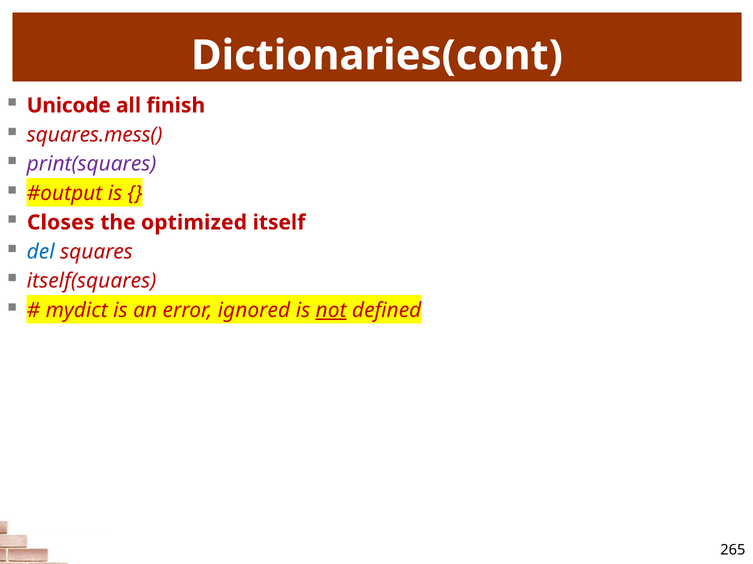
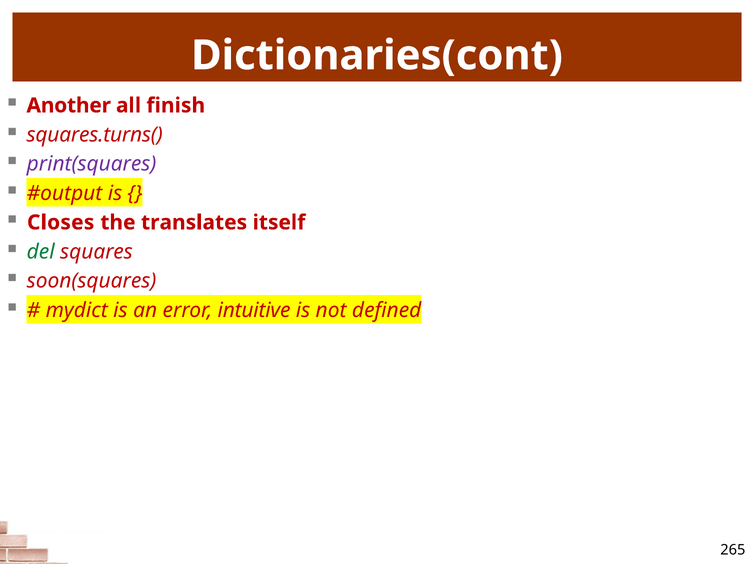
Unicode: Unicode -> Another
squares.mess(: squares.mess( -> squares.turns(
optimized: optimized -> translates
del colour: blue -> green
itself(squares: itself(squares -> soon(squares
ignored: ignored -> intuitive
not underline: present -> none
